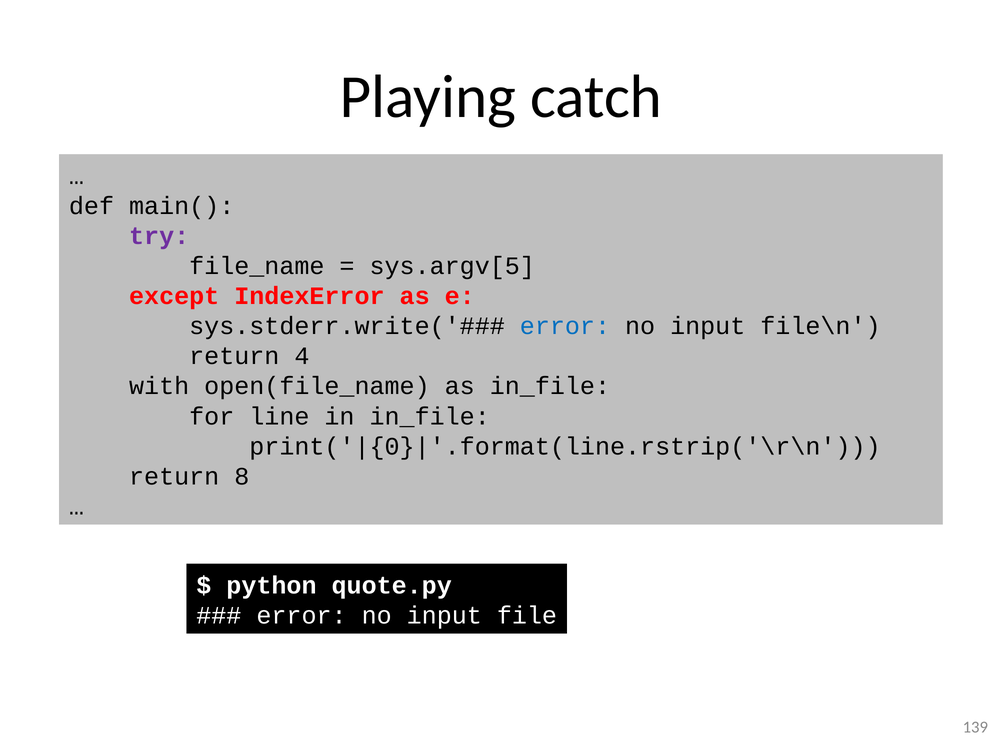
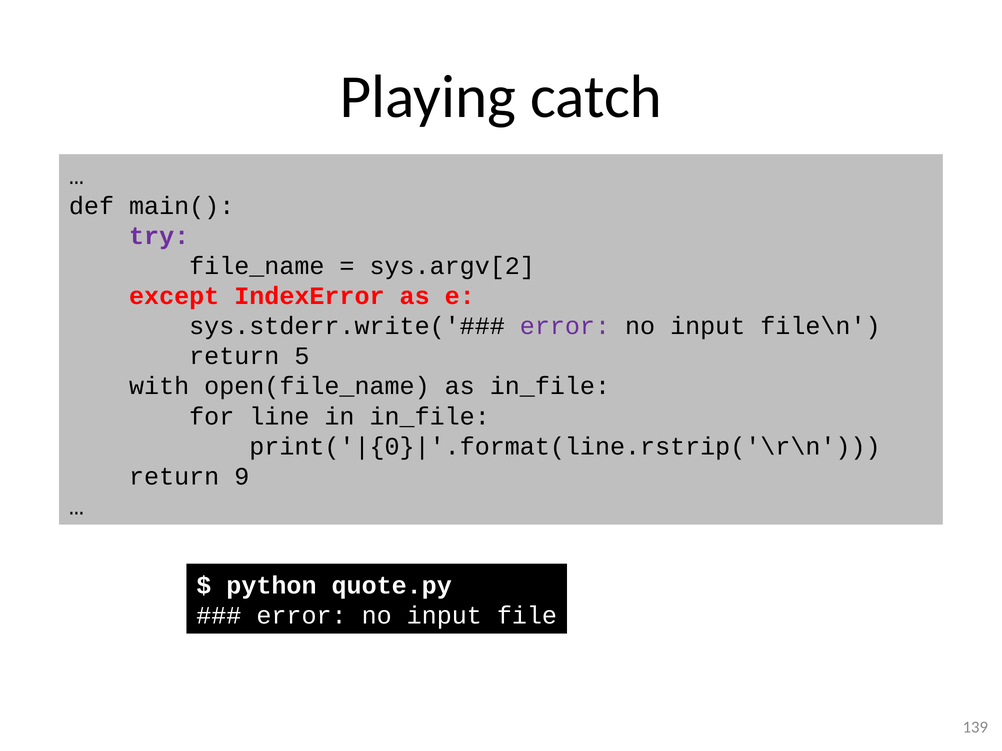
sys.argv[5: sys.argv[5 -> sys.argv[2
error at (565, 326) colour: blue -> purple
4: 4 -> 5
8: 8 -> 9
